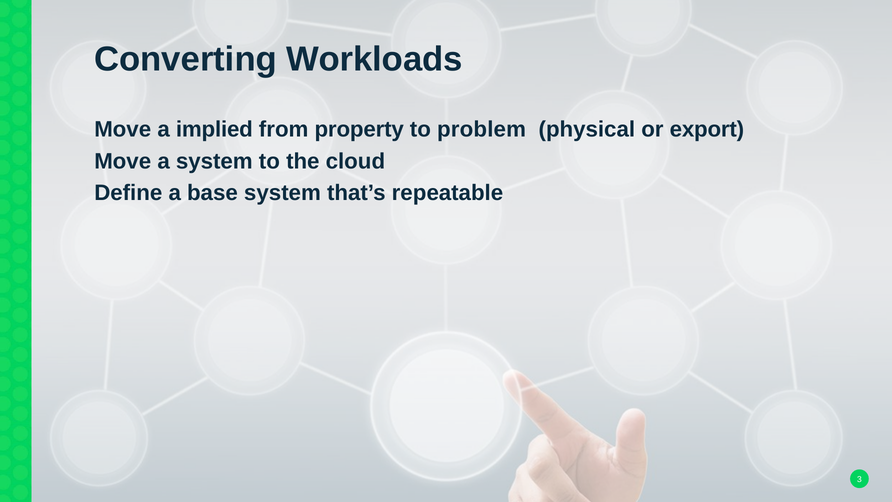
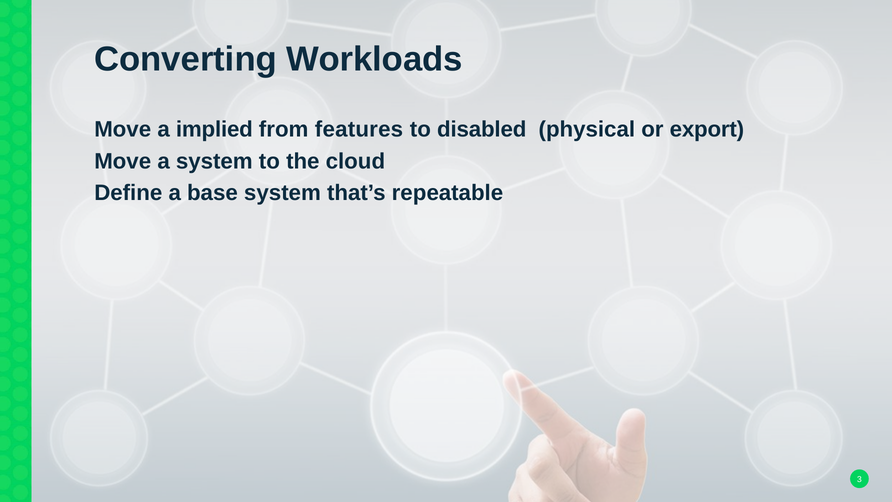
property: property -> features
problem: problem -> disabled
